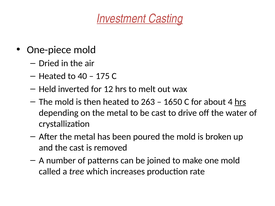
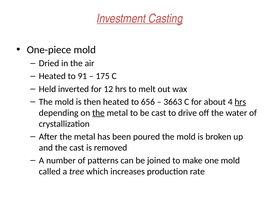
40: 40 -> 91
263: 263 -> 656
1650: 1650 -> 3663
the at (98, 113) underline: none -> present
